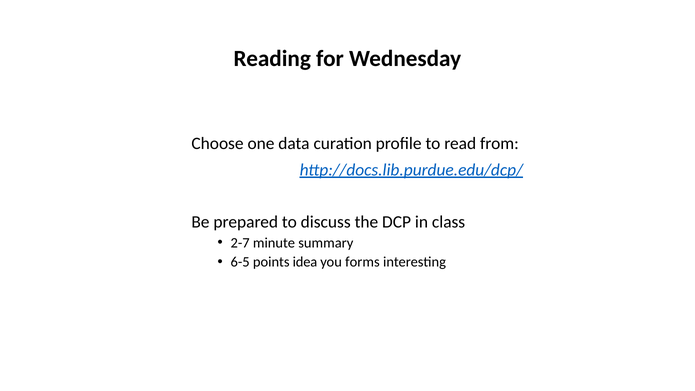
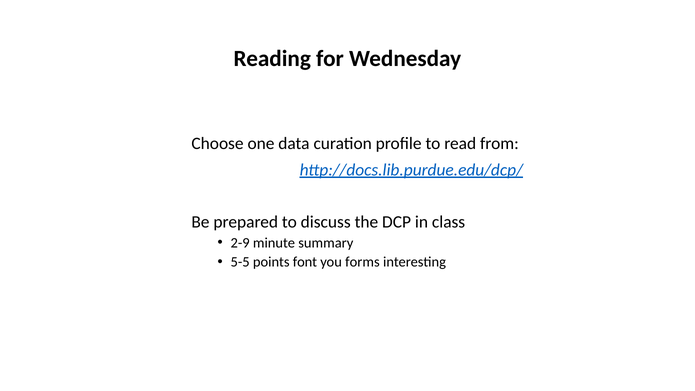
2-7: 2-7 -> 2-9
6-5: 6-5 -> 5-5
idea: idea -> font
